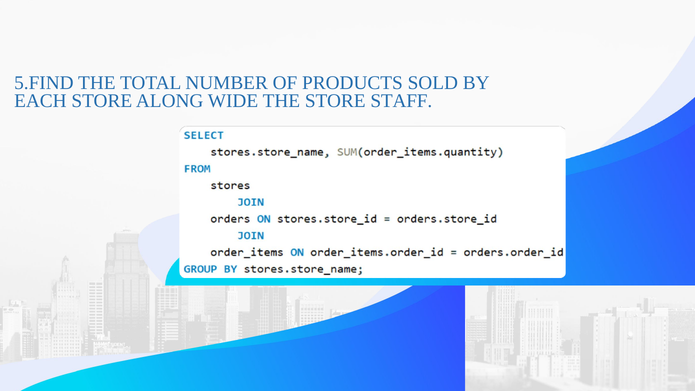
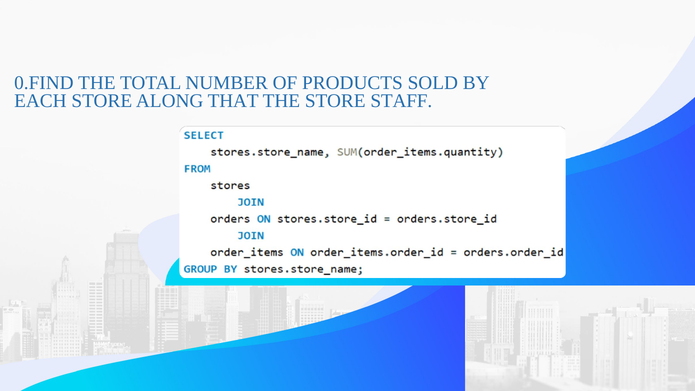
5.FIND: 5.FIND -> 0.FIND
WIDE: WIDE -> THAT
